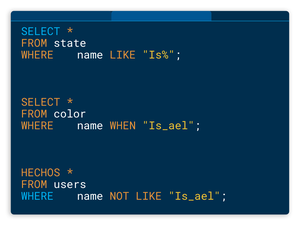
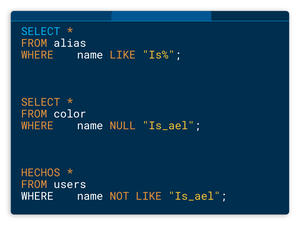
state: state -> alias
WHEN: WHEN -> NULL
WHERE at (37, 196) colour: light blue -> white
